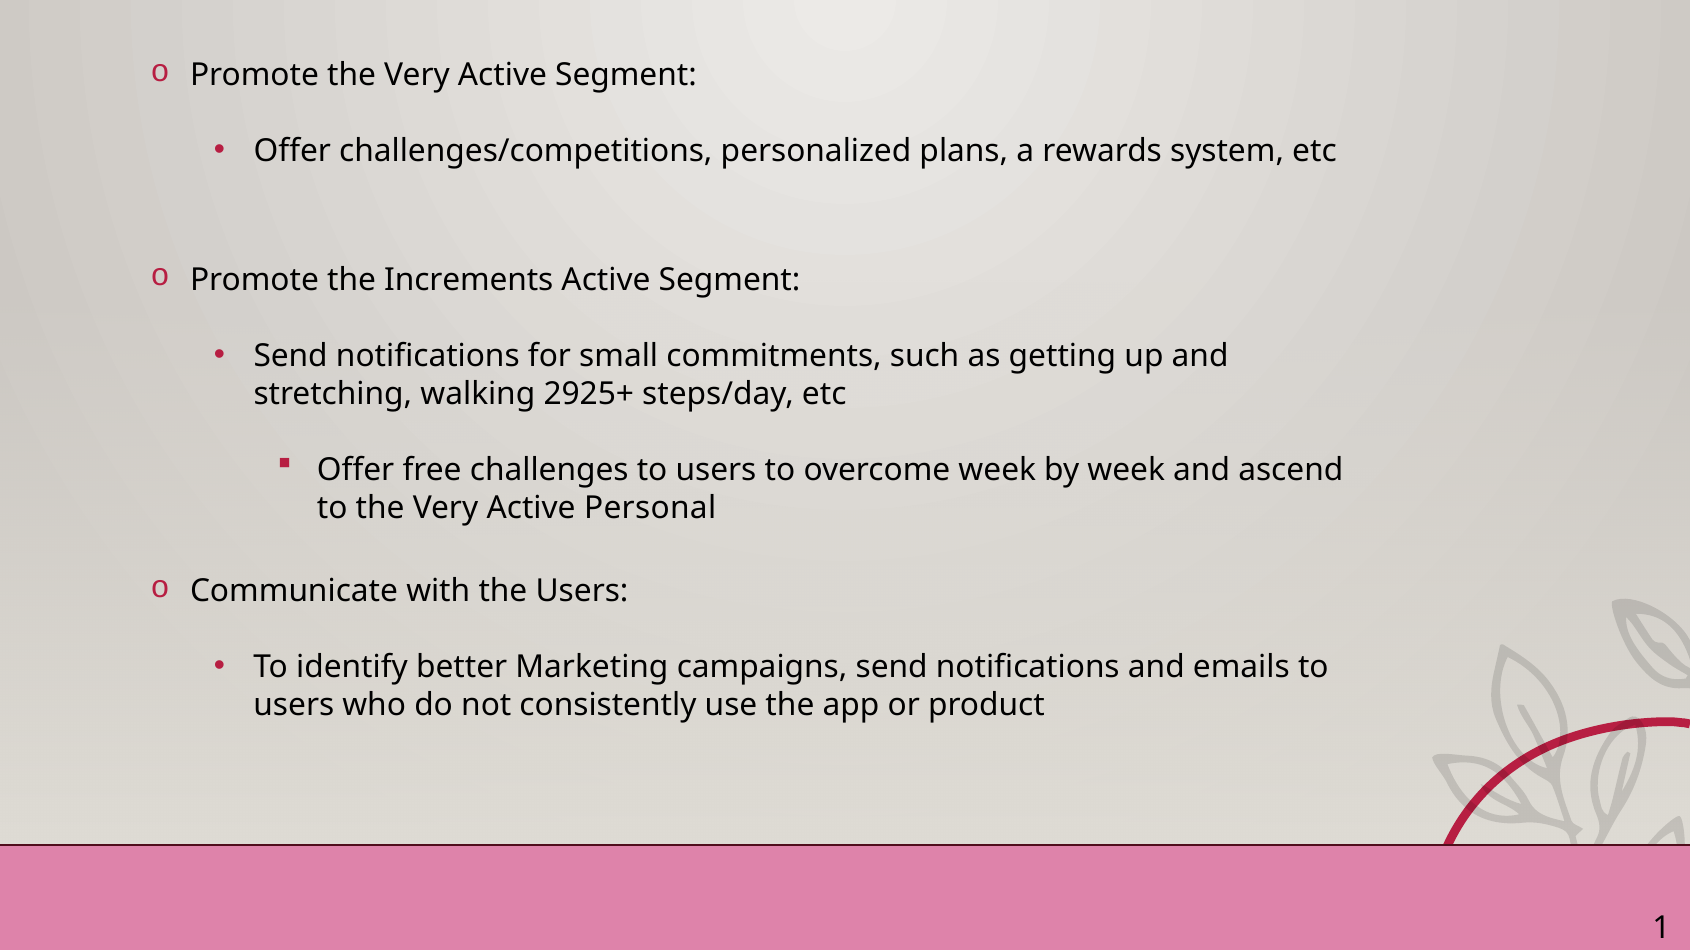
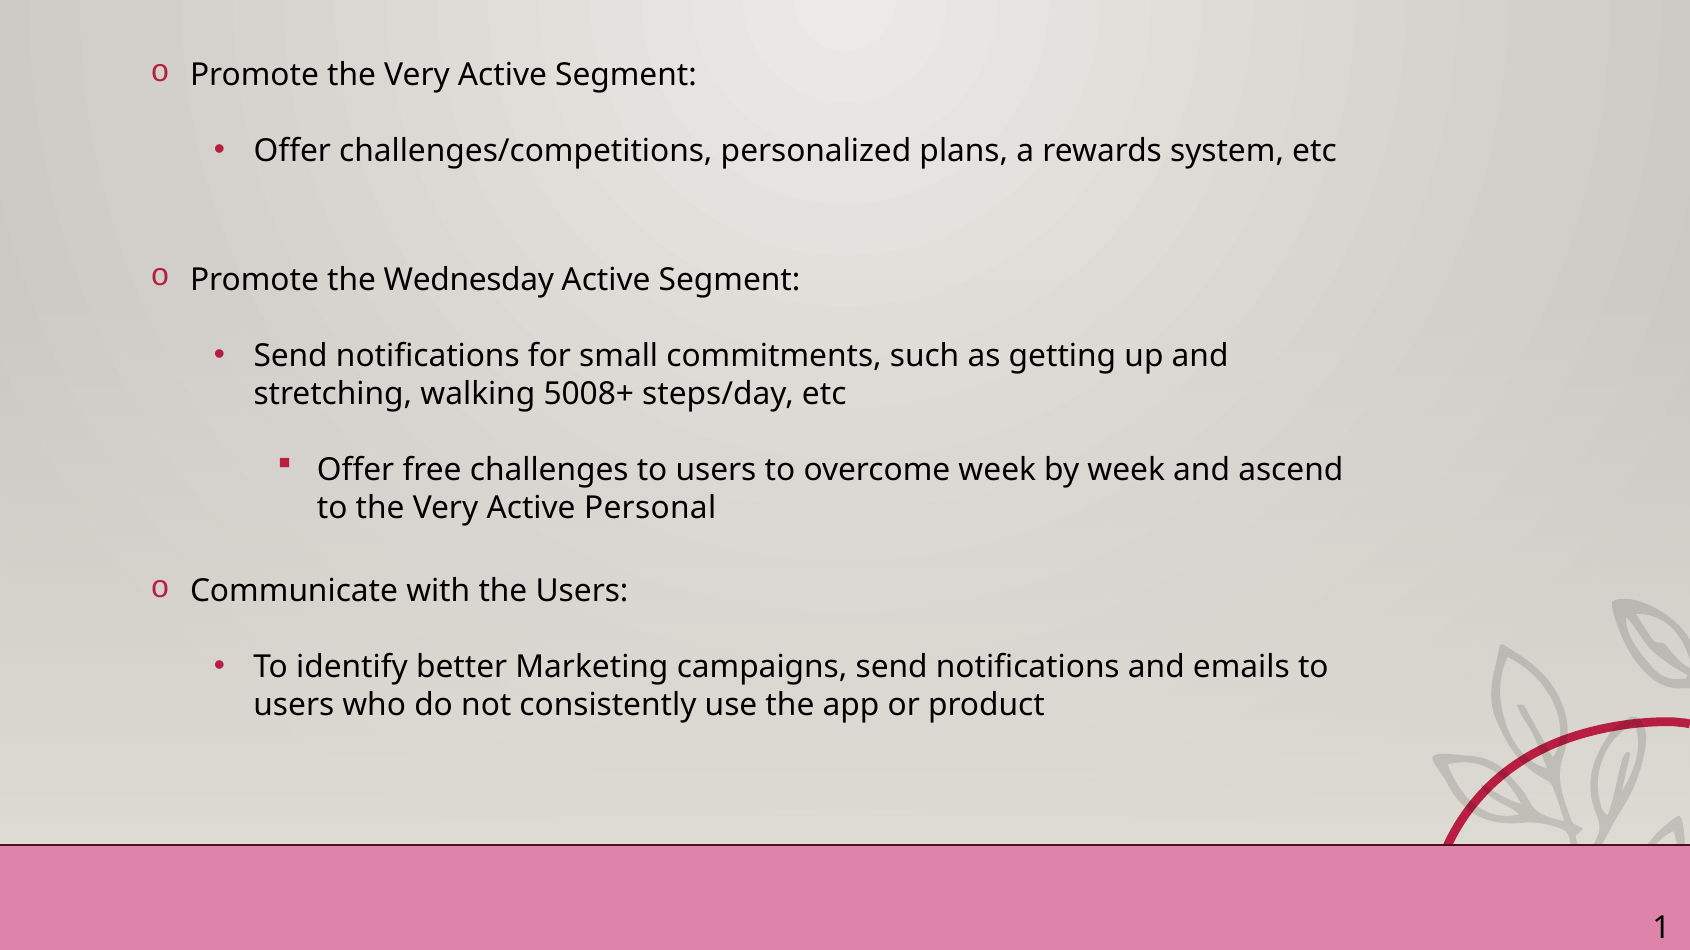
Increments: Increments -> Wednesday
2925+: 2925+ -> 5008+
